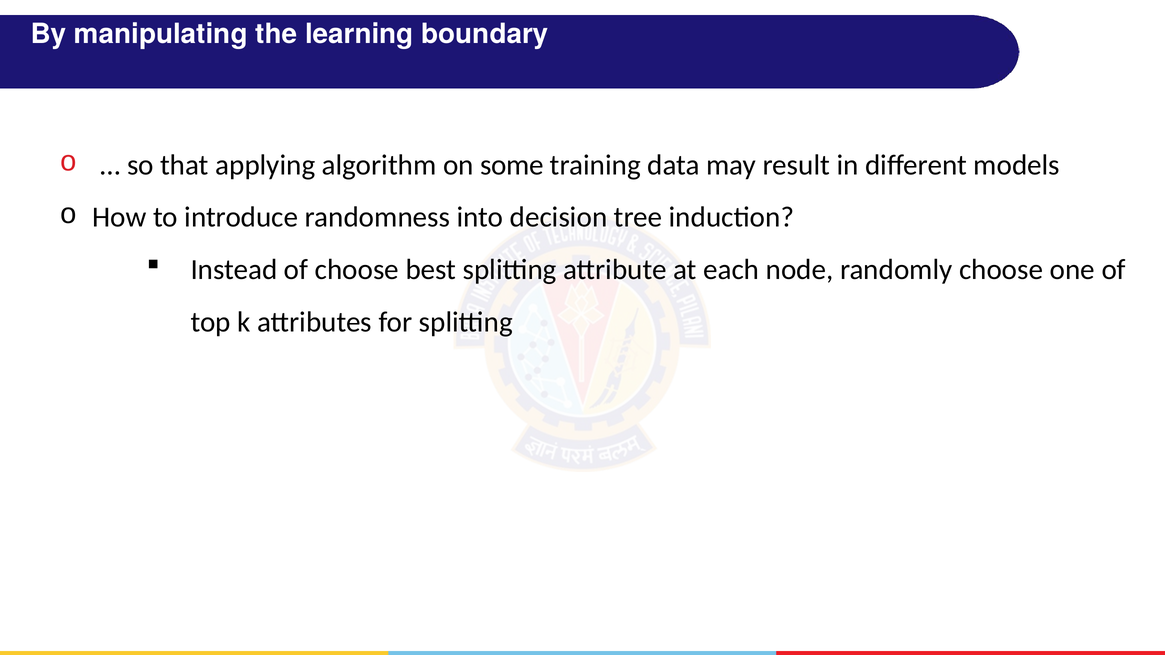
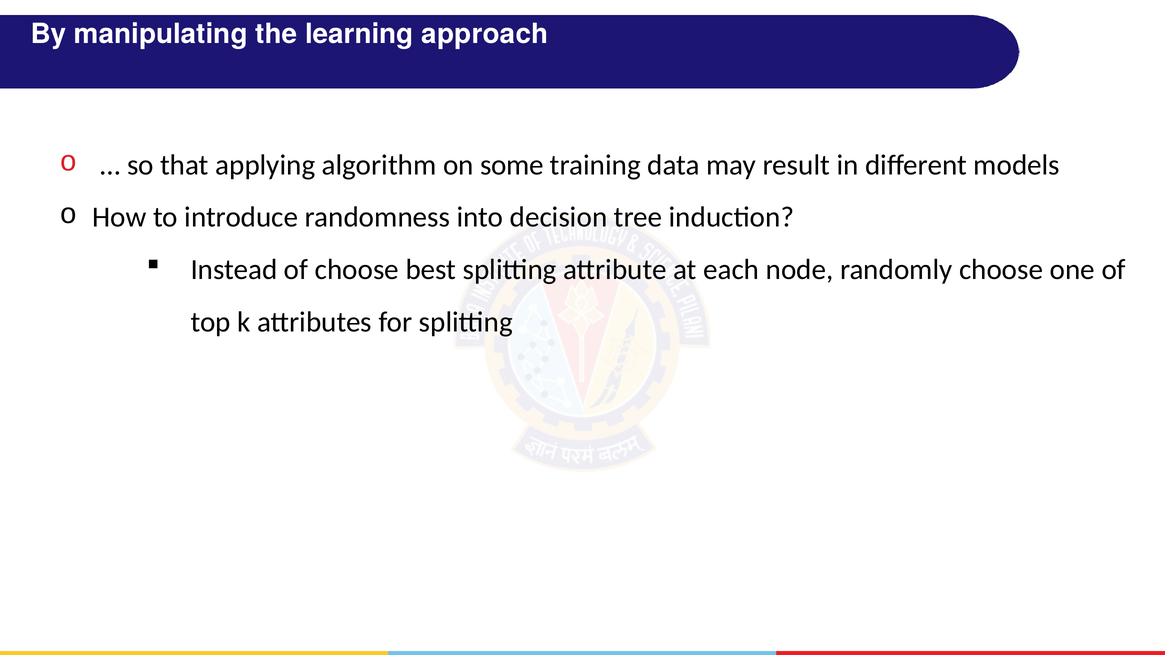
boundary: boundary -> approach
